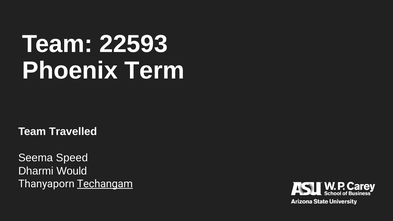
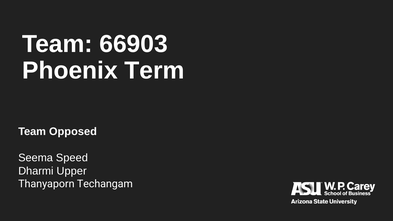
22593: 22593 -> 66903
Travelled: Travelled -> Opposed
Would: Would -> Upper
Techangam underline: present -> none
